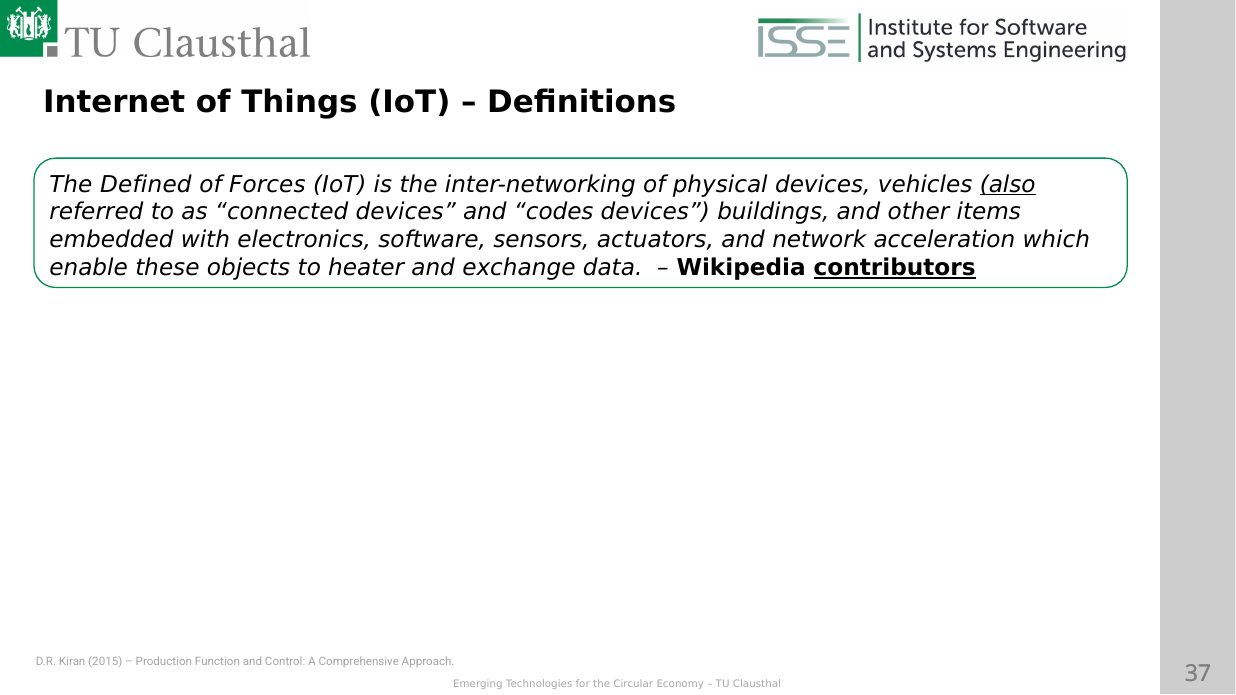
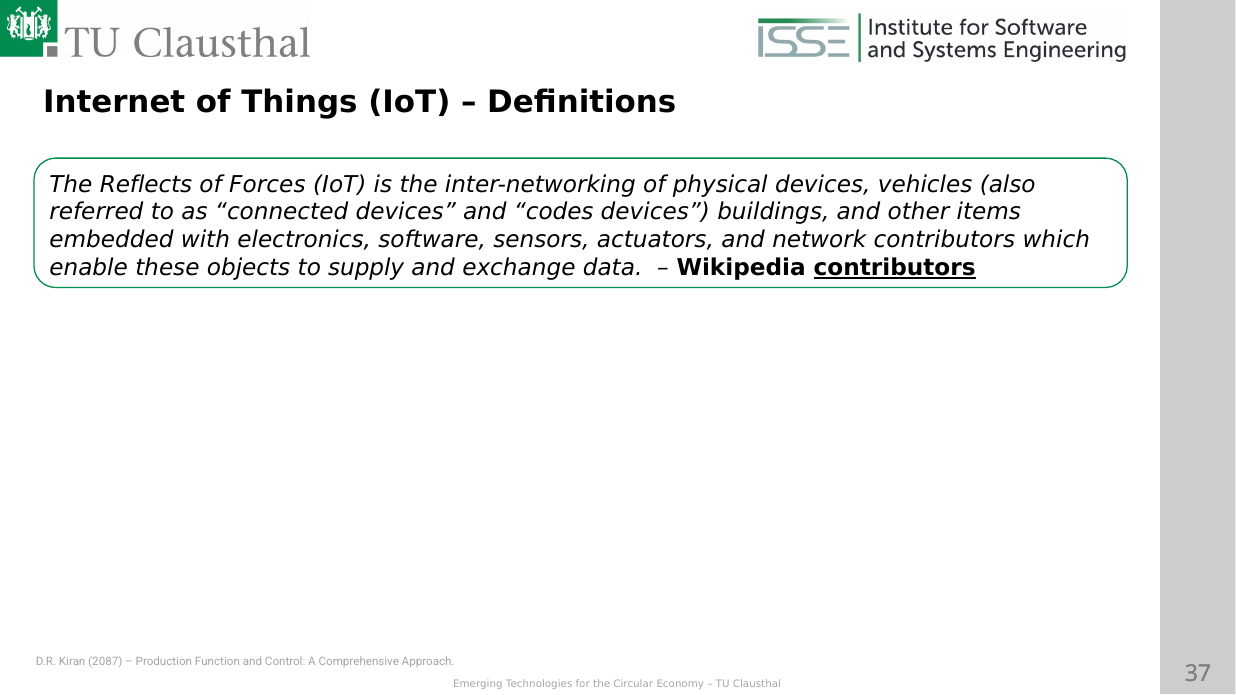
Defined: Defined -> Reflects
also underline: present -> none
network acceleration: acceleration -> contributors
heater: heater -> supply
2015: 2015 -> 2087
